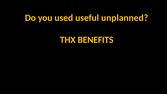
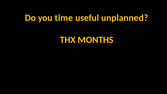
used: used -> time
BENEFITS: BENEFITS -> MONTHS
